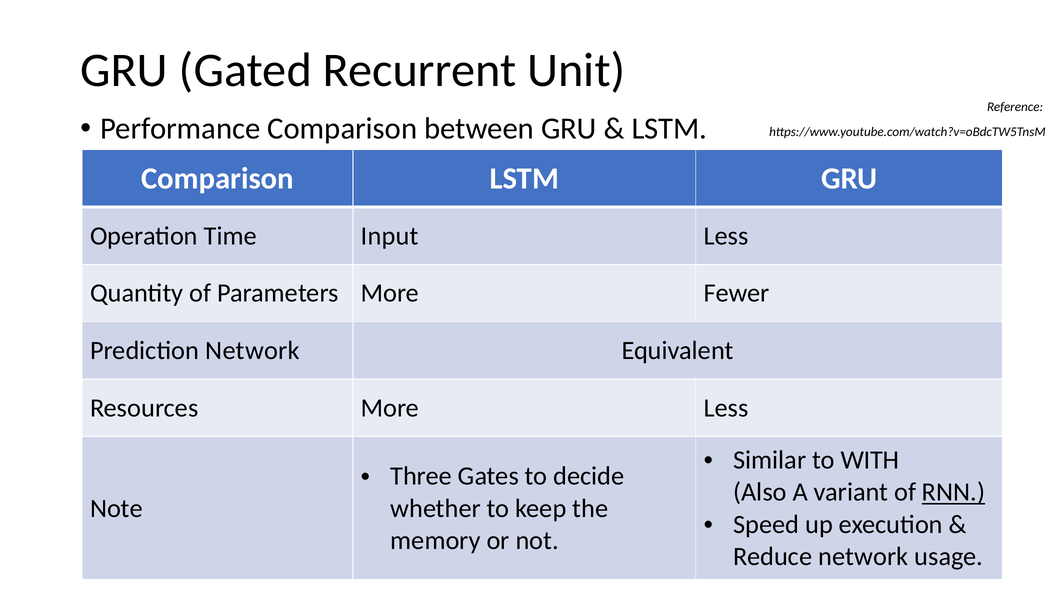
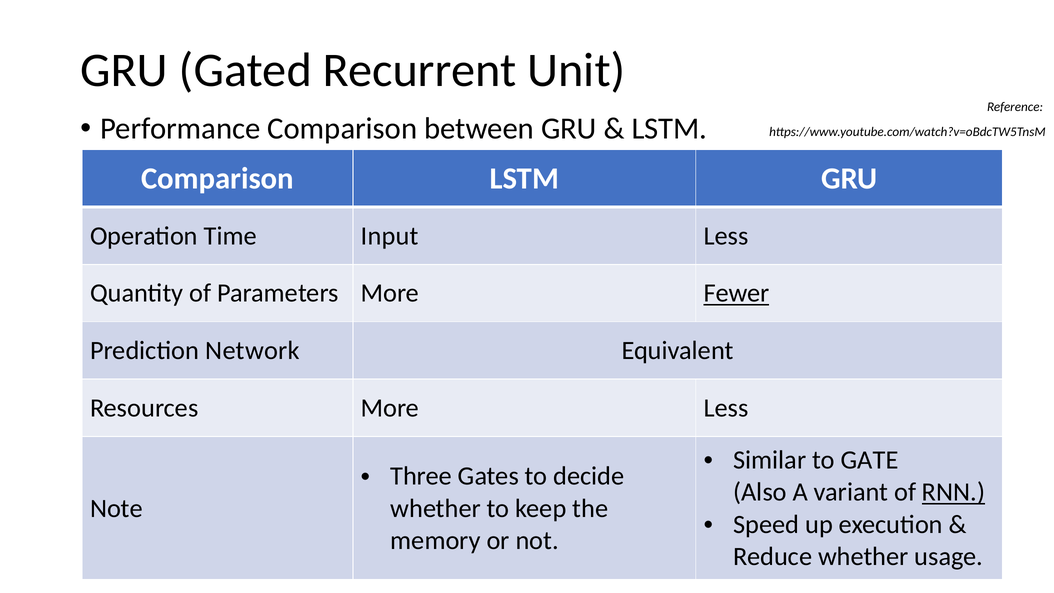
Fewer underline: none -> present
WITH: WITH -> GATE
Reduce network: network -> whether
